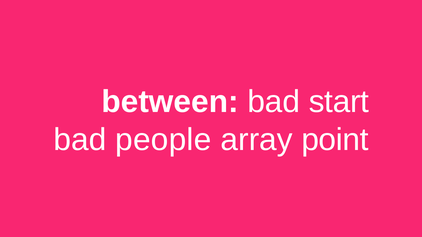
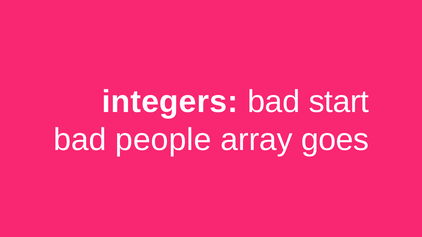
between: between -> integers
point: point -> goes
